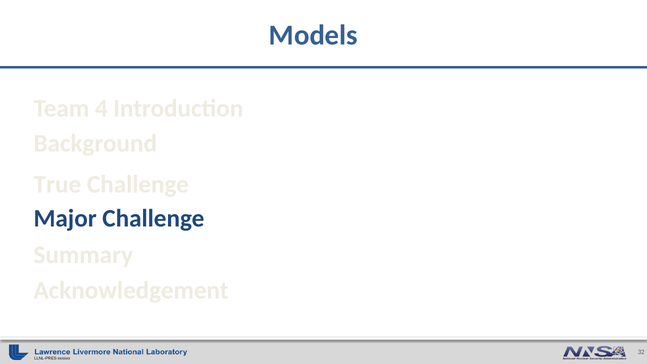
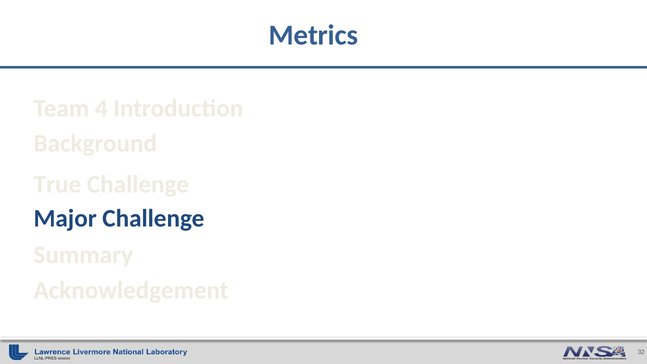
Models: Models -> Metrics
